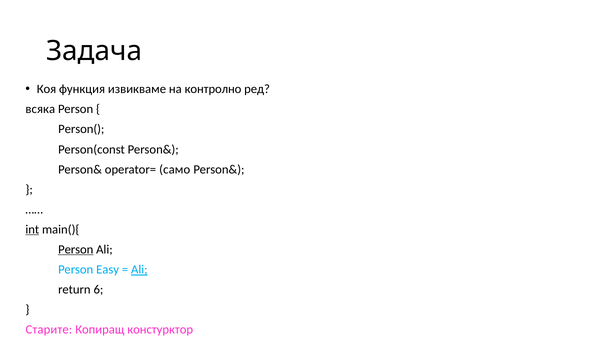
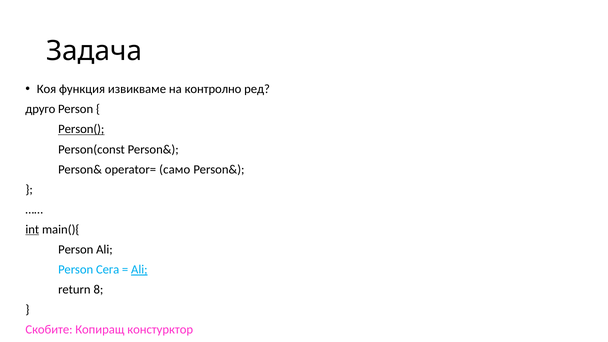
всяка: всяка -> друго
Person( underline: none -> present
Person at (76, 249) underline: present -> none
Easy: Easy -> Сега
6: 6 -> 8
Старите: Старите -> Скобите
